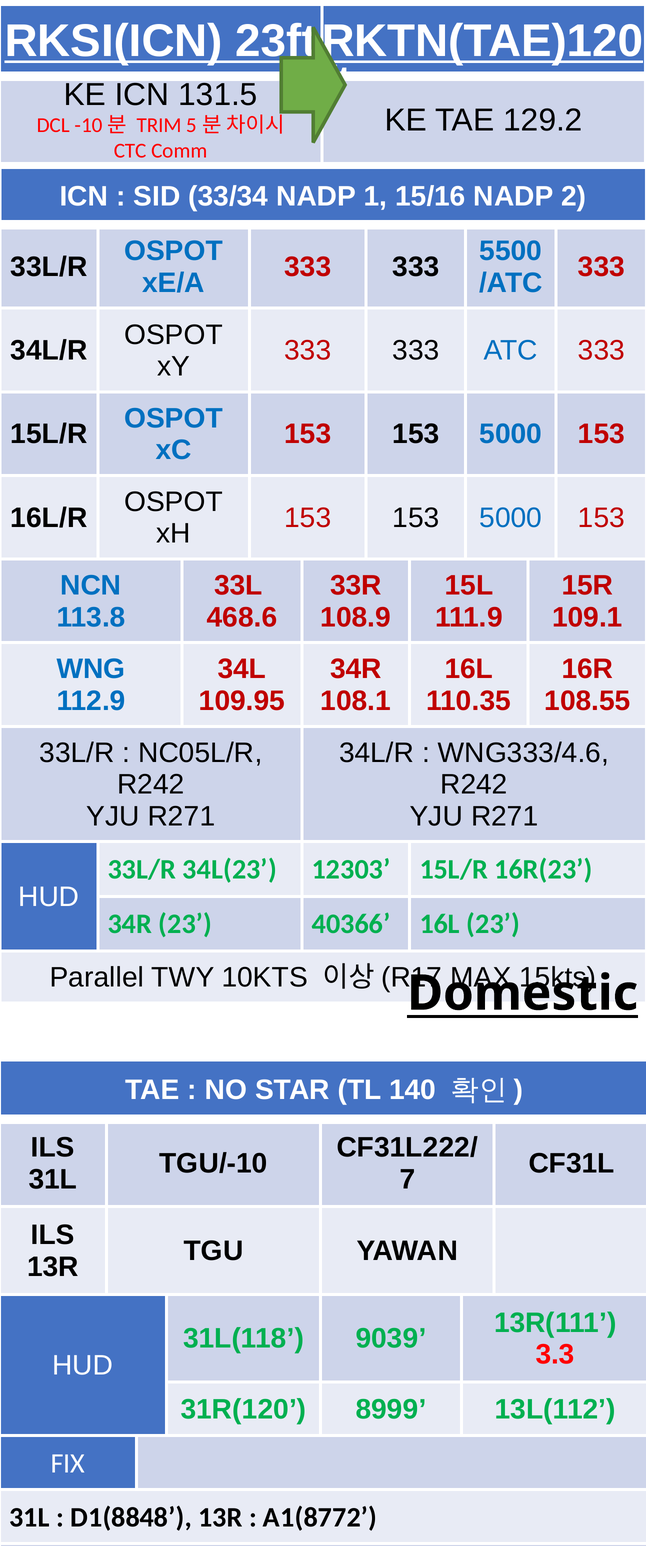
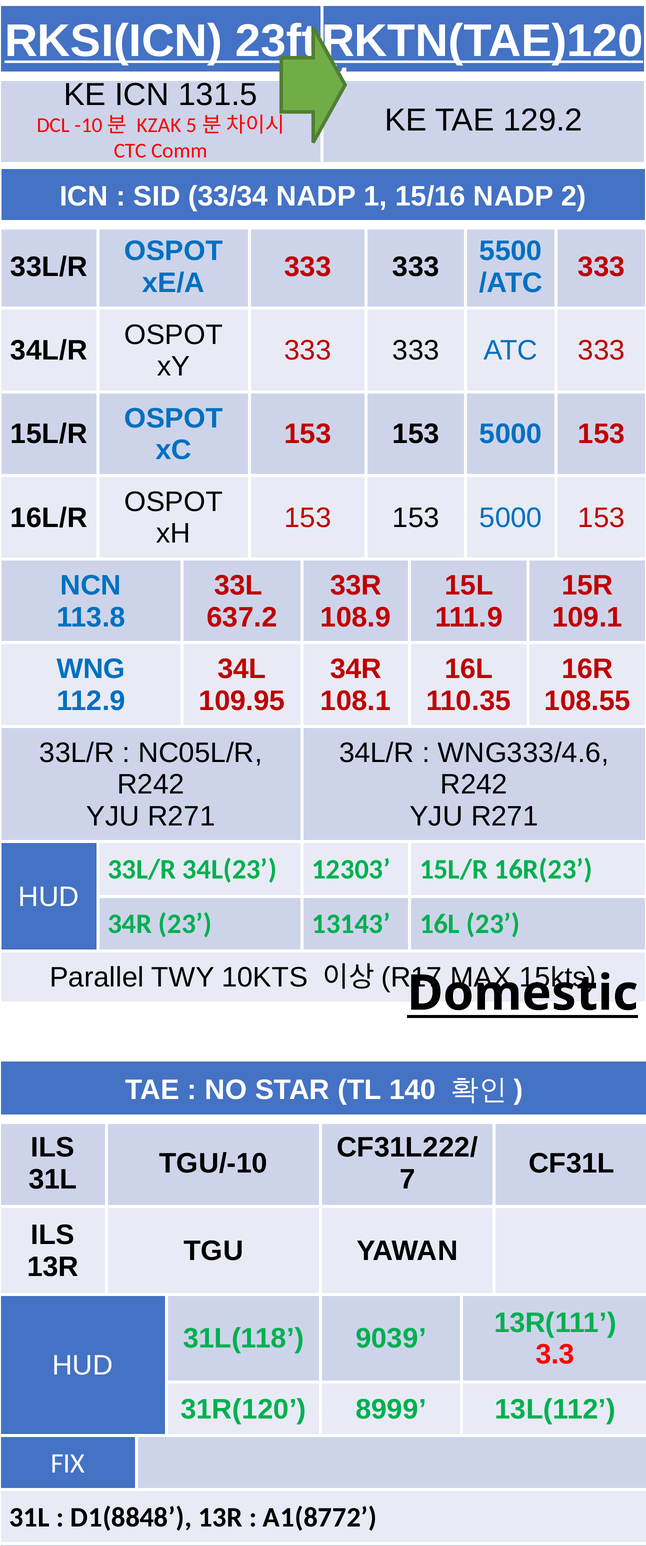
TRIM: TRIM -> KZAK
468.6: 468.6 -> 637.2
40366: 40366 -> 13143
